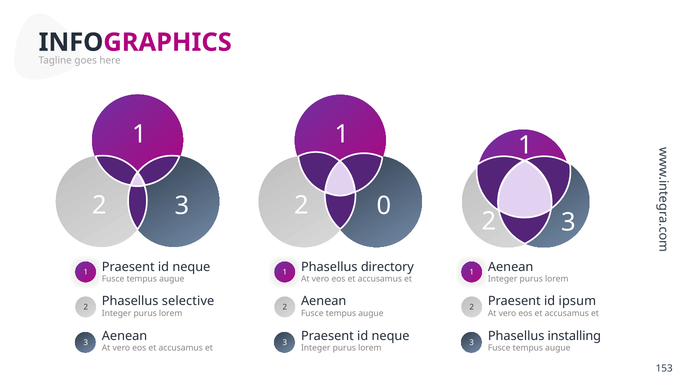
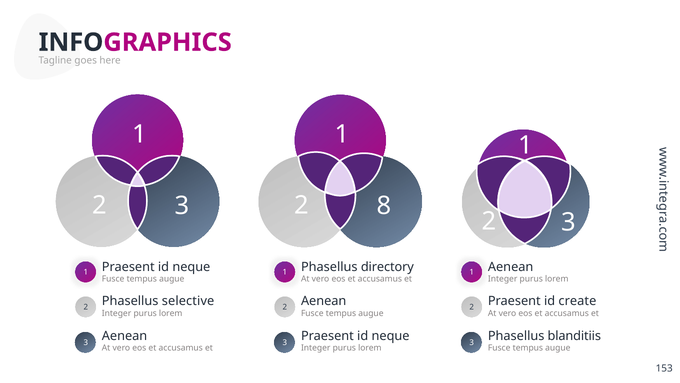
0: 0 -> 8
ipsum: ipsum -> create
installing: installing -> blanditiis
